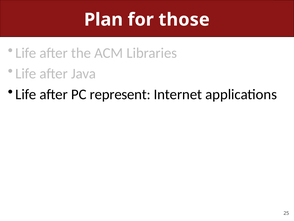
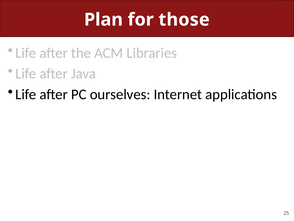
represent: represent -> ourselves
